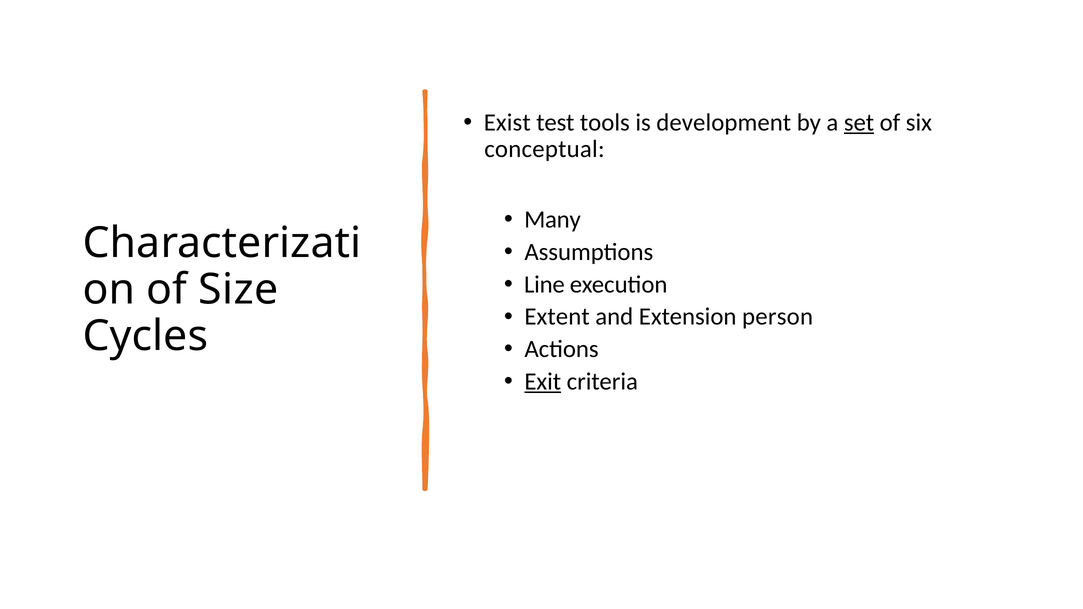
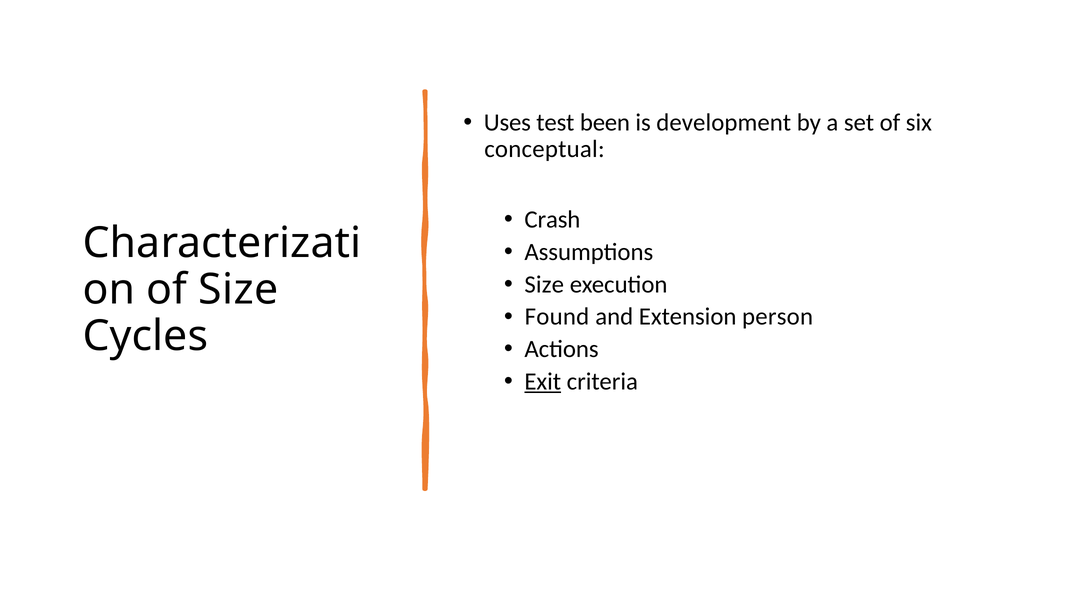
Exist: Exist -> Uses
tools: tools -> been
set underline: present -> none
Many: Many -> Crash
Line at (544, 284): Line -> Size
Extent: Extent -> Found
